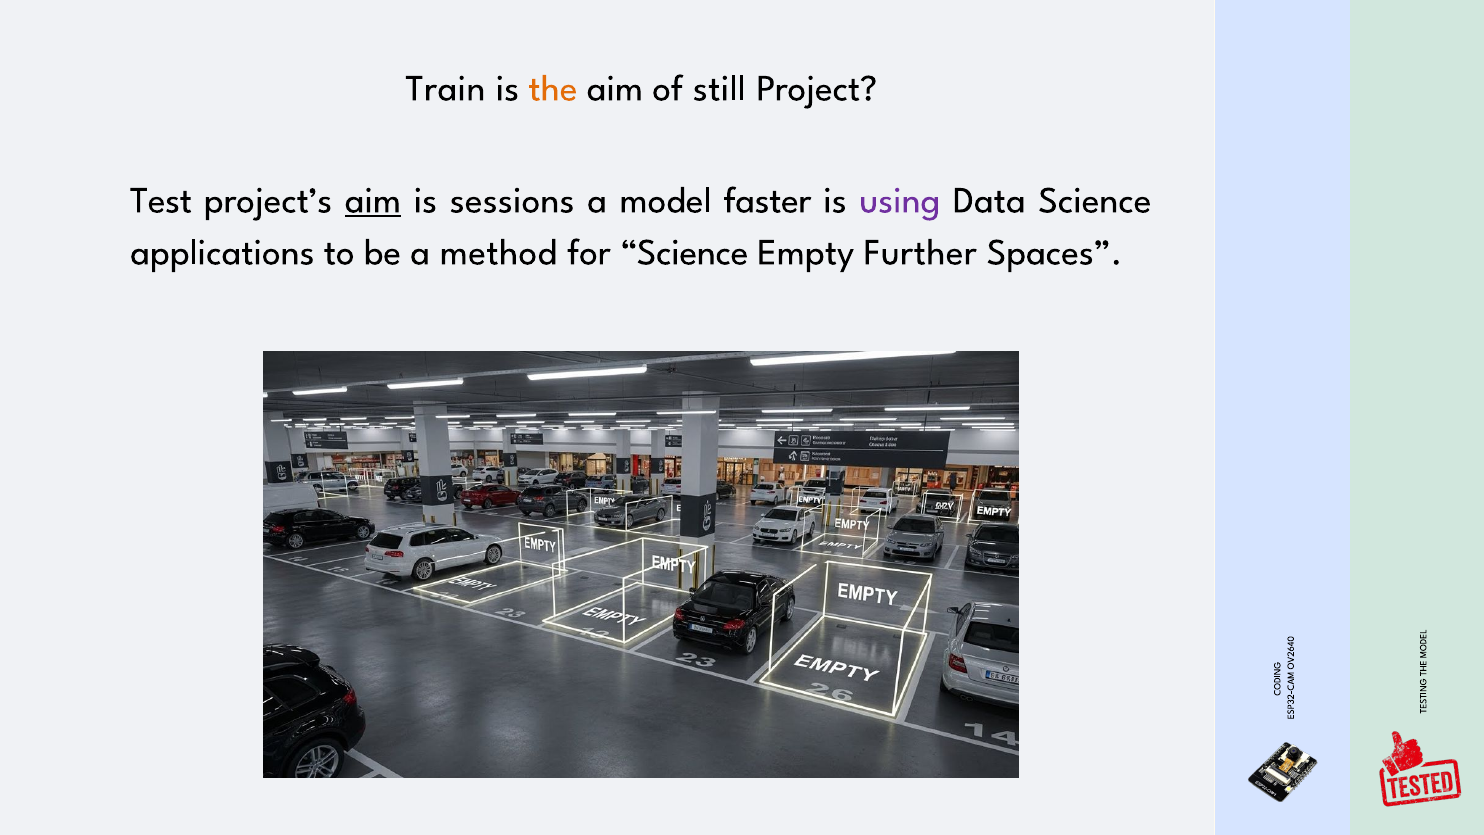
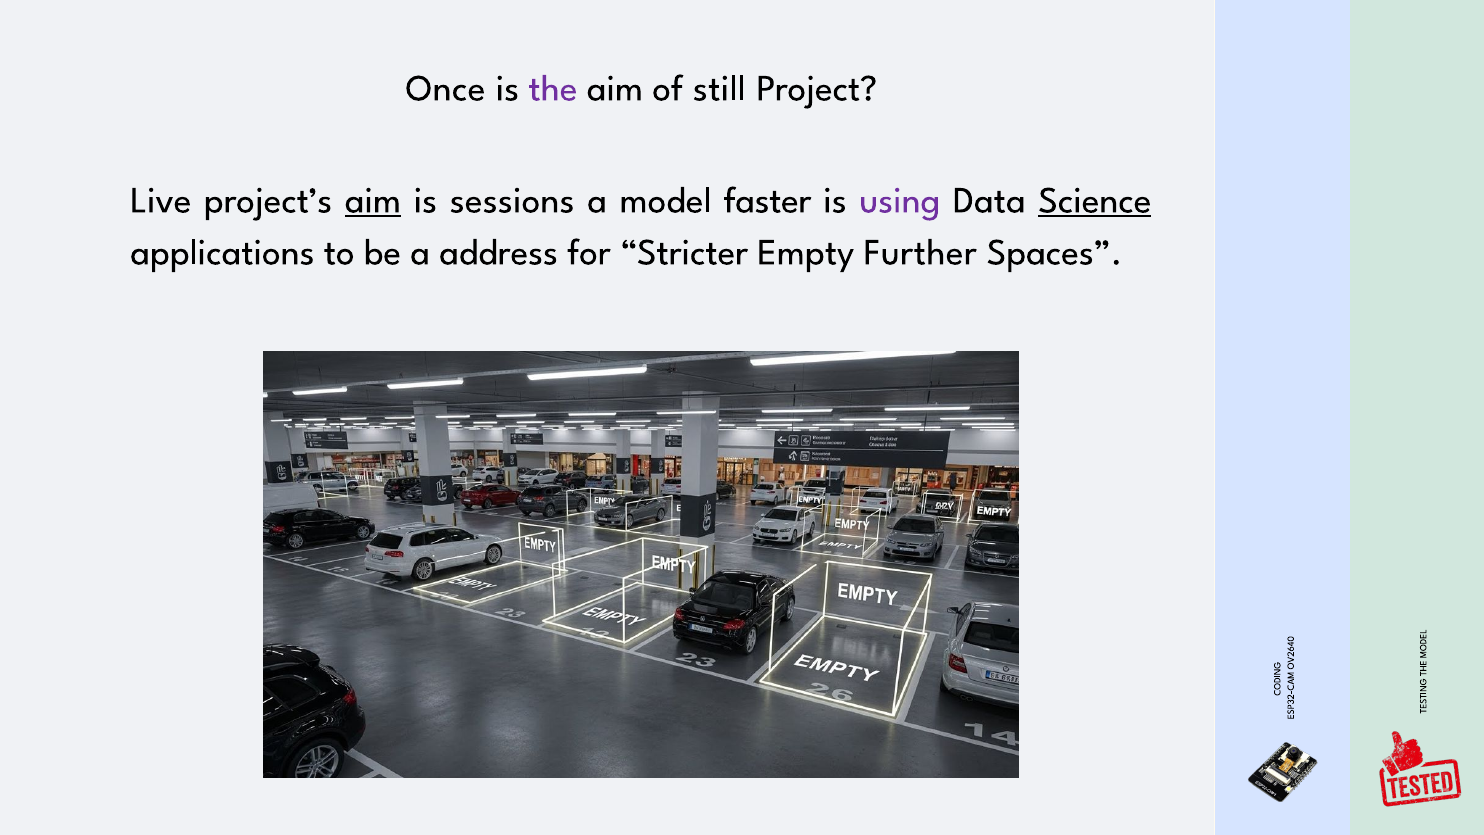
Train: Train -> Once
the colour: orange -> purple
Test: Test -> Live
Science at (1095, 200) underline: none -> present
method: method -> address
for Science: Science -> Stricter
